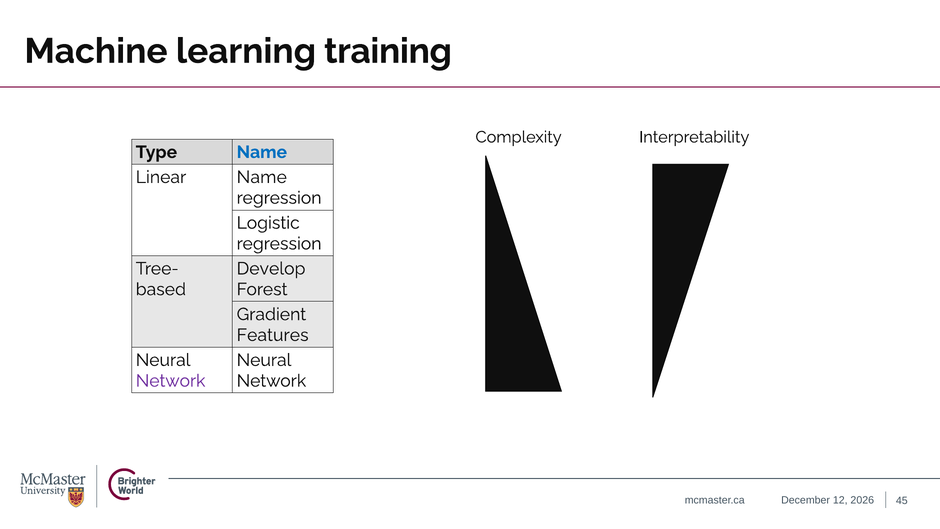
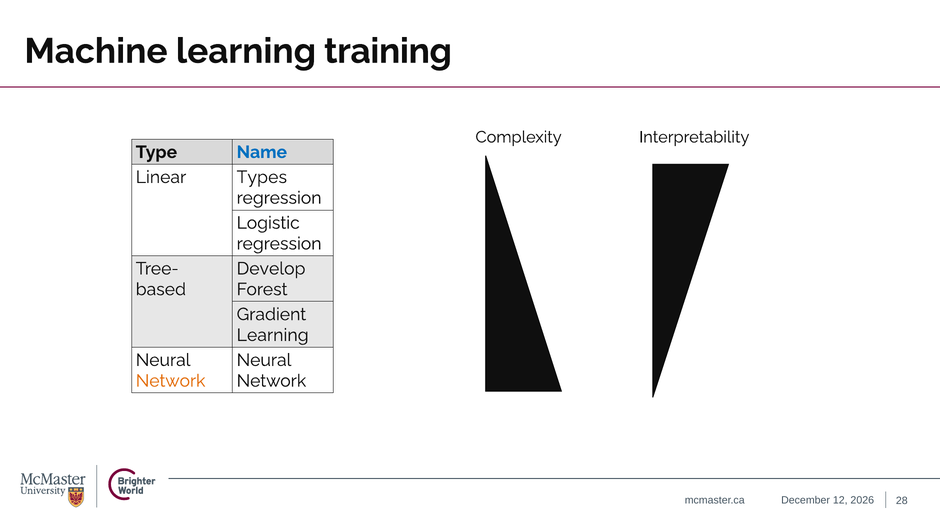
Linear Name: Name -> Types
Features at (273, 335): Features -> Learning
Network at (171, 381) colour: purple -> orange
45: 45 -> 28
